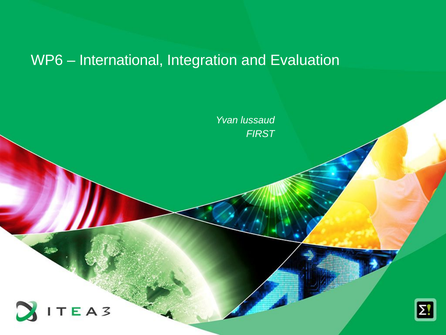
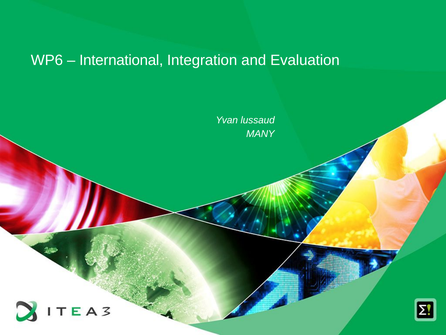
FIRST: FIRST -> MANY
